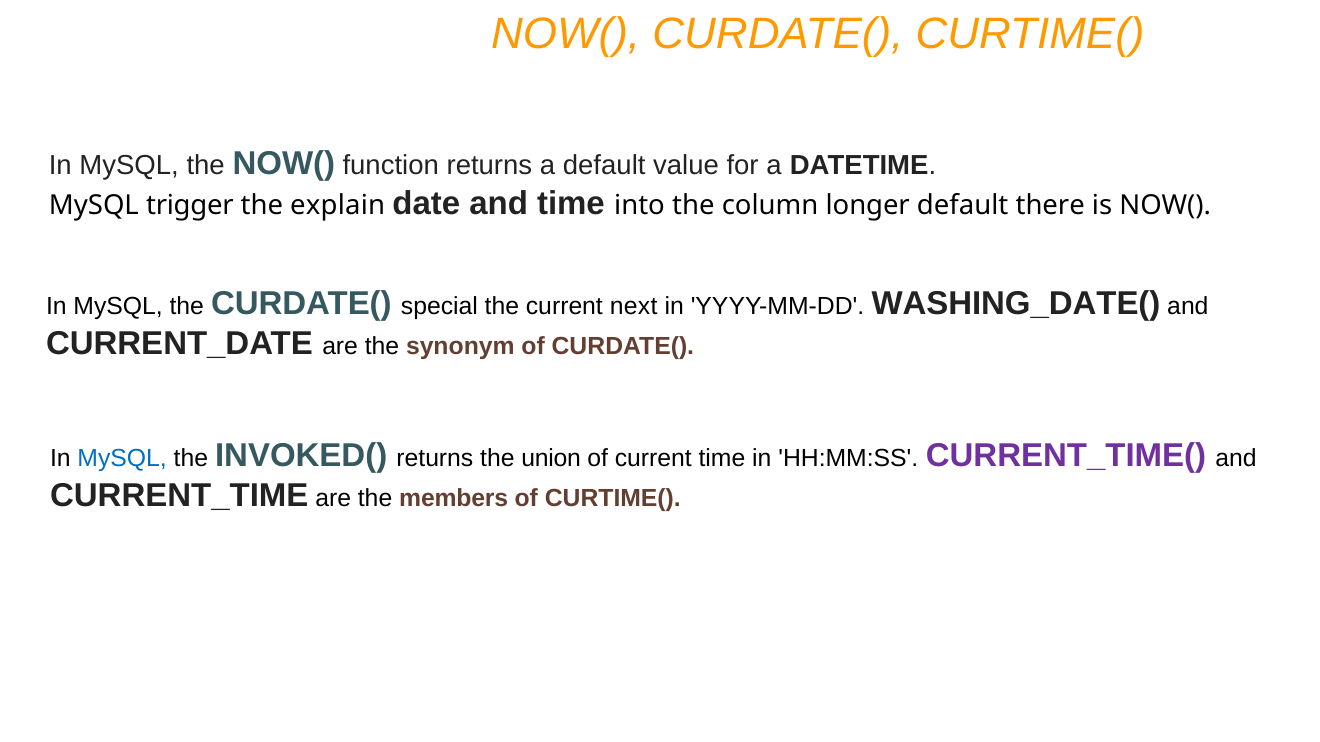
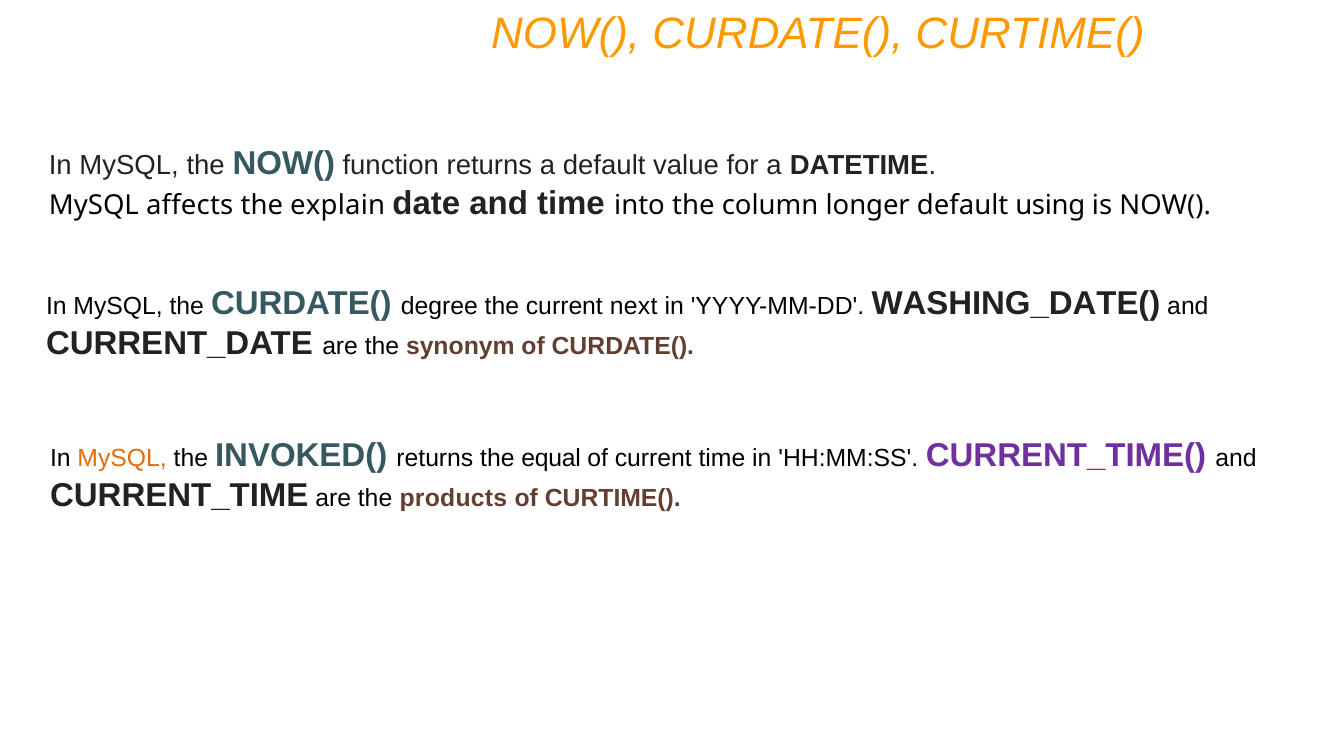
trigger: trigger -> affects
there: there -> using
special: special -> degree
MySQL at (122, 459) colour: blue -> orange
union: union -> equal
members: members -> products
